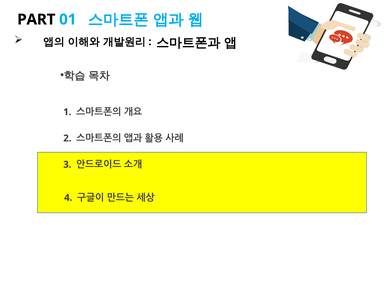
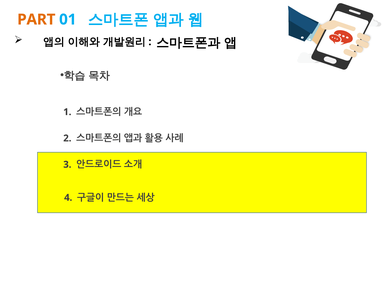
PART colour: black -> orange
